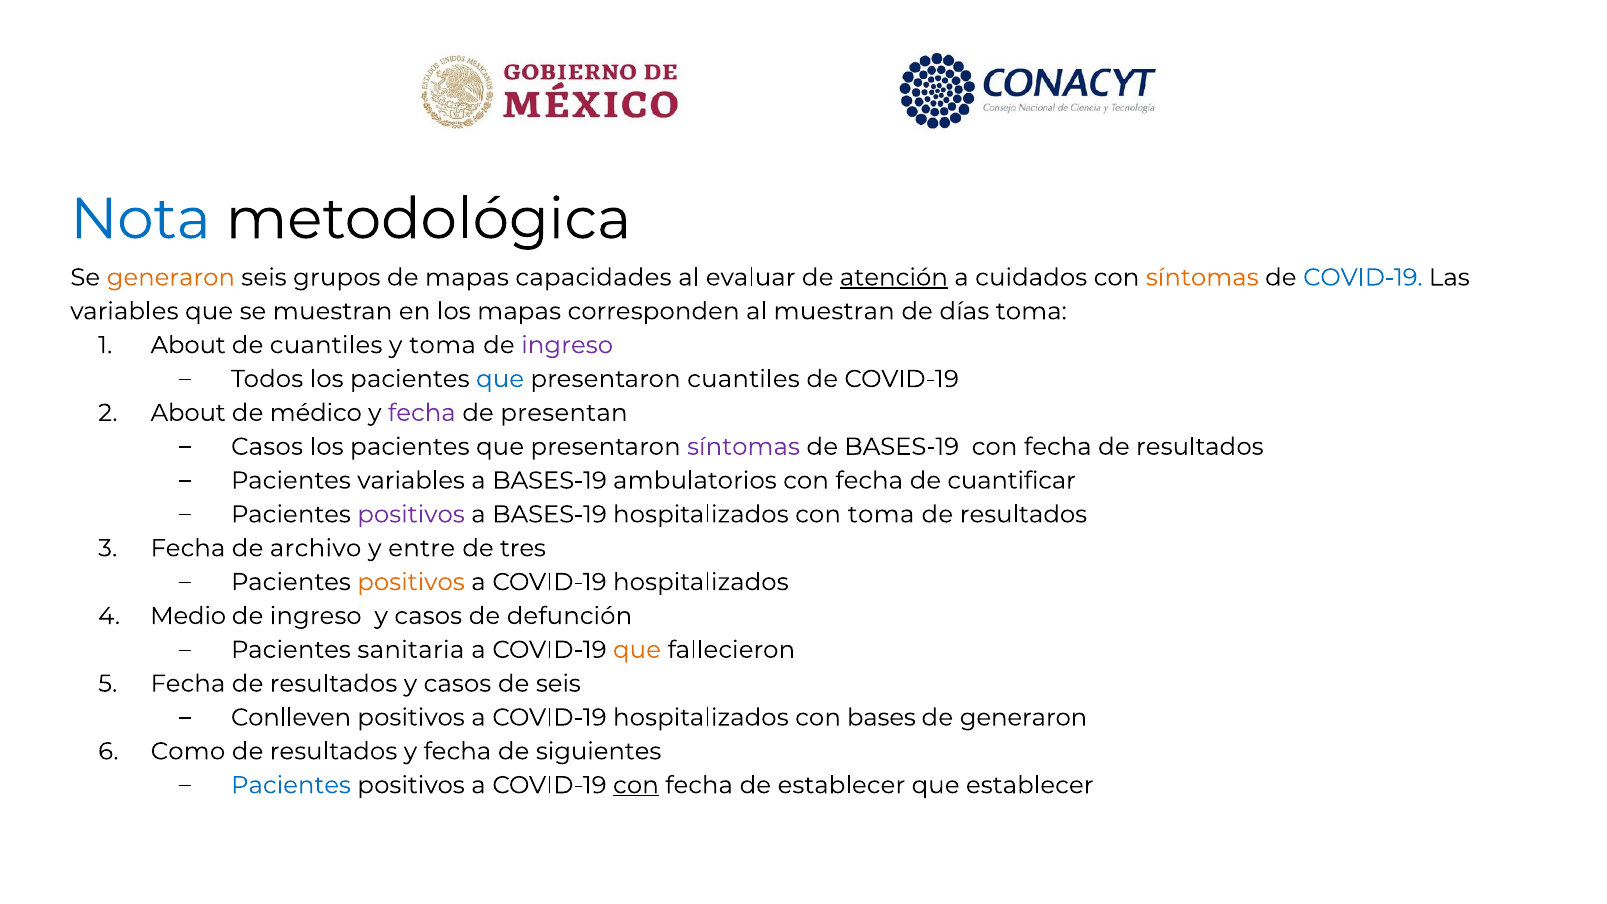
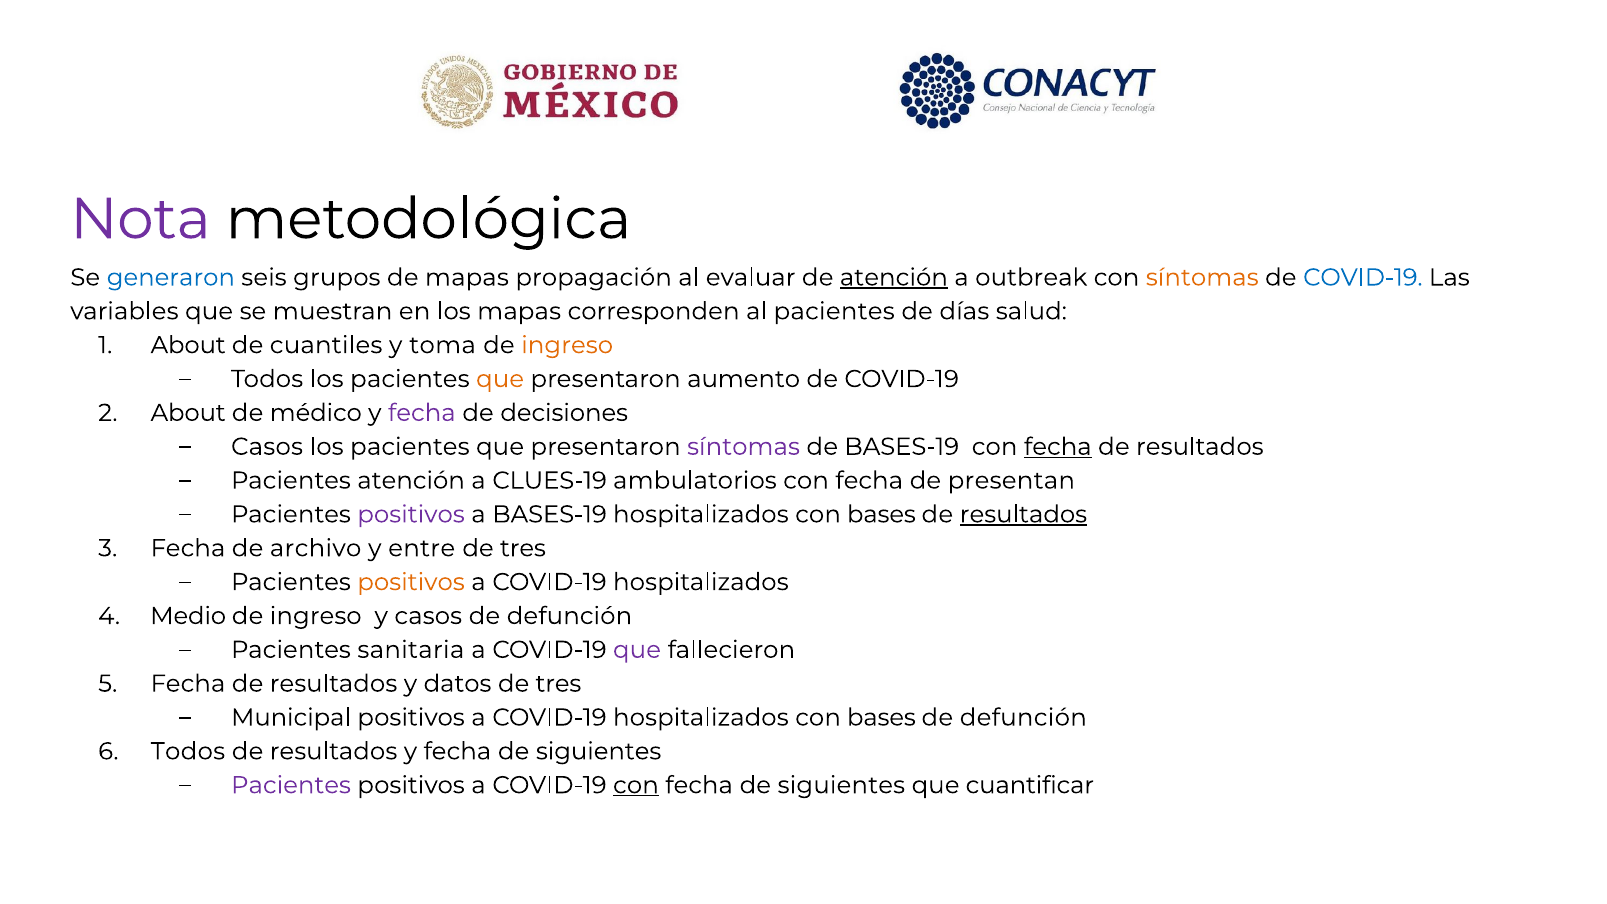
Nota colour: blue -> purple
generaron at (171, 277) colour: orange -> blue
capacidades: capacidades -> propagación
cuidados: cuidados -> outbreak
al muestran: muestran -> pacientes
días toma: toma -> salud
ingreso at (567, 345) colour: purple -> orange
que at (500, 379) colour: blue -> orange
presentaron cuantiles: cuantiles -> aumento
presentan: presentan -> decisiones
fecha at (1058, 447) underline: none -> present
Pacientes variables: variables -> atención
BASES-19 at (550, 481): BASES-19 -> CLUES-19
cuantificar: cuantificar -> presentan
toma at (881, 514): toma -> bases
resultados at (1023, 514) underline: none -> present
que at (637, 650) colour: orange -> purple
resultados y casos: casos -> datos
seis at (558, 684): seis -> tres
Conlleven: Conlleven -> Municipal
generaron at (1023, 717): generaron -> defunción
Como at (188, 751): Como -> Todos
Pacientes at (291, 785) colour: blue -> purple
establecer at (841, 785): establecer -> siguientes
que establecer: establecer -> cuantificar
